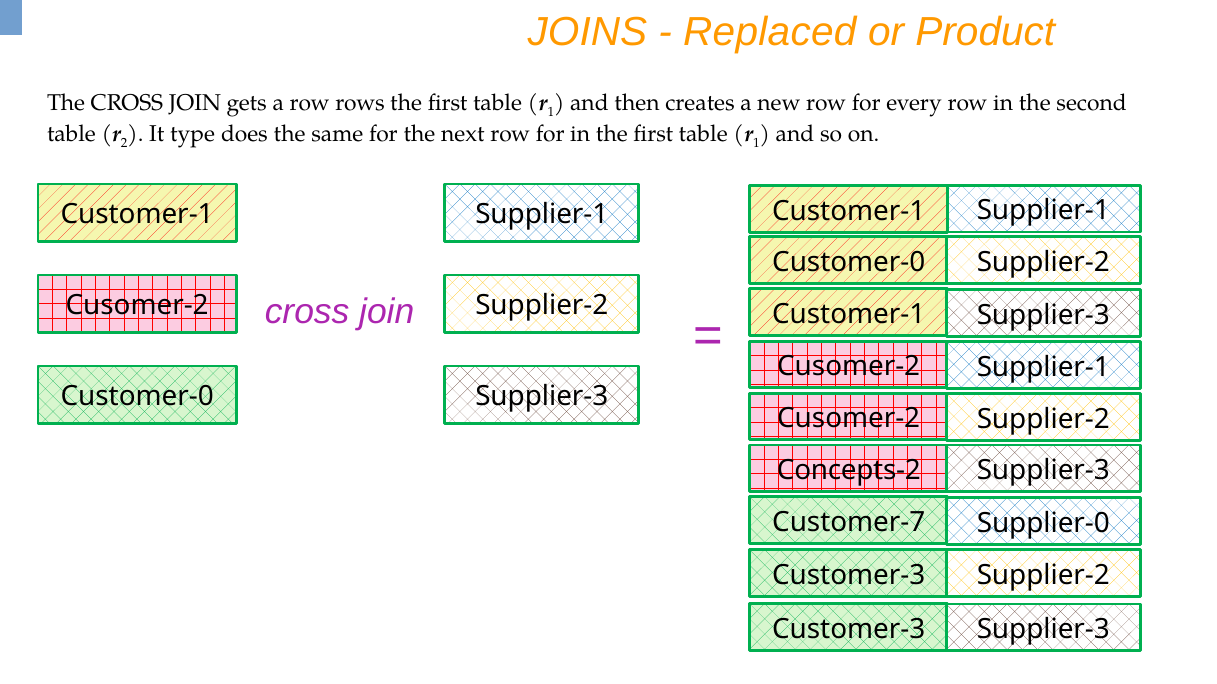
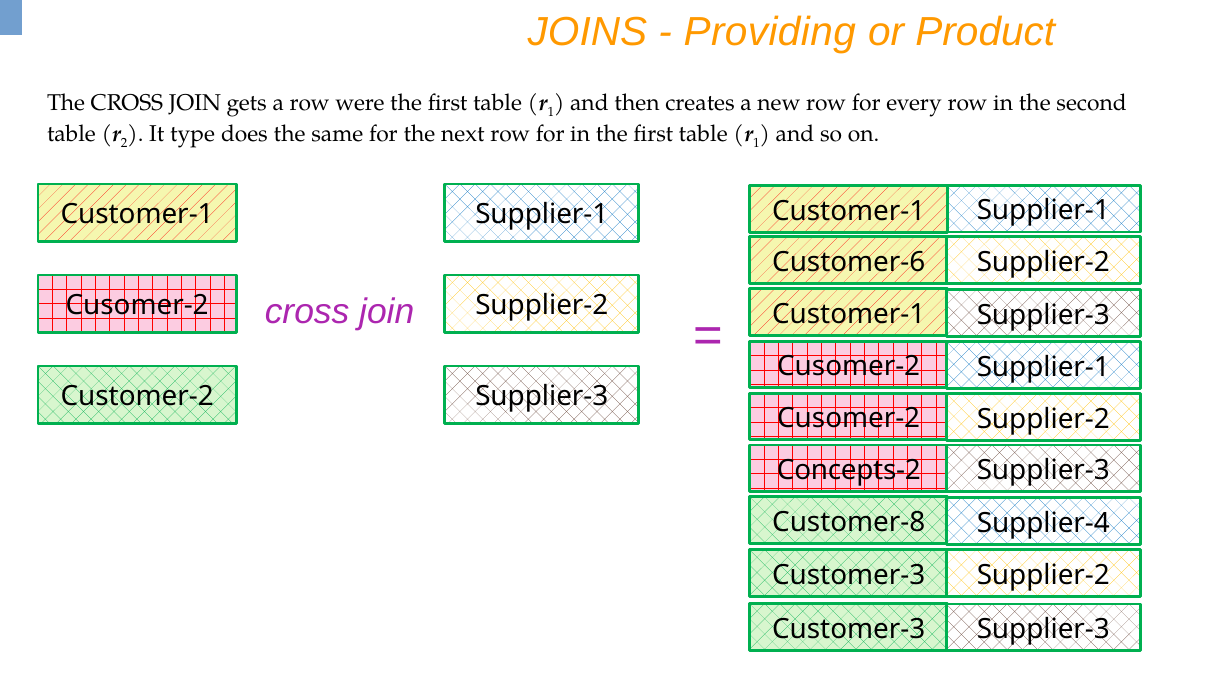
Replaced: Replaced -> Providing
rows: rows -> were
Customer-0 at (849, 262): Customer-0 -> Customer-6
Customer-0 at (137, 397): Customer-0 -> Customer-2
Customer-7: Customer-7 -> Customer-8
Supplier-0: Supplier-0 -> Supplier-4
